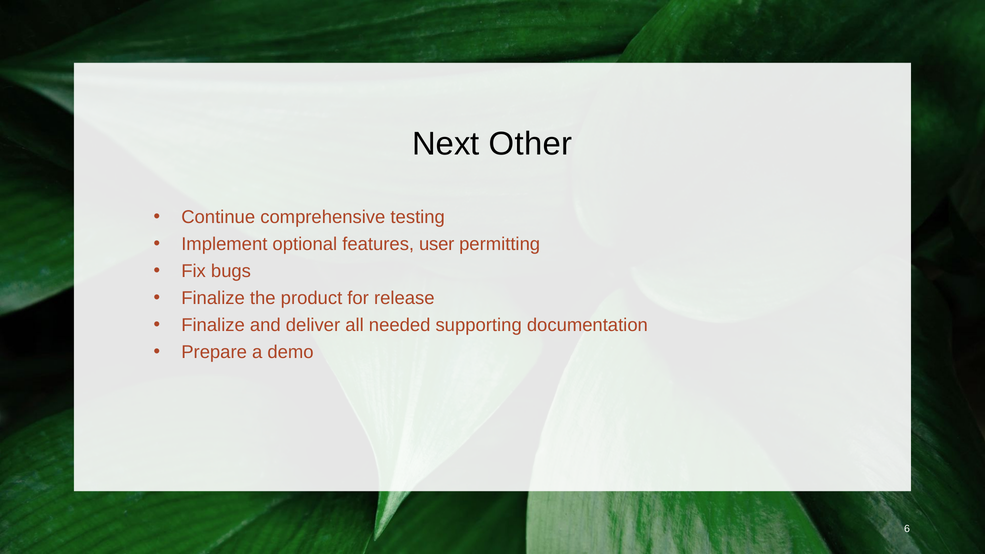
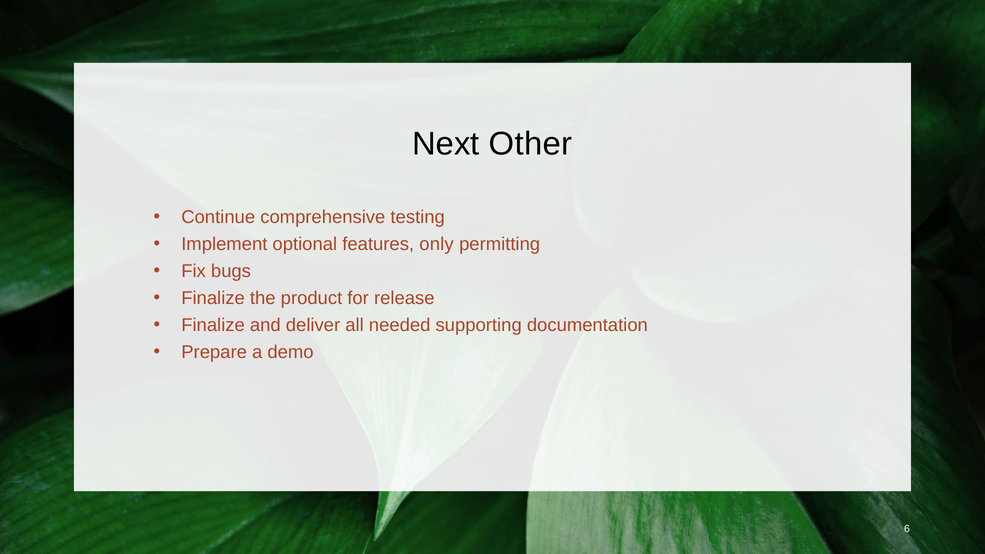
user: user -> only
